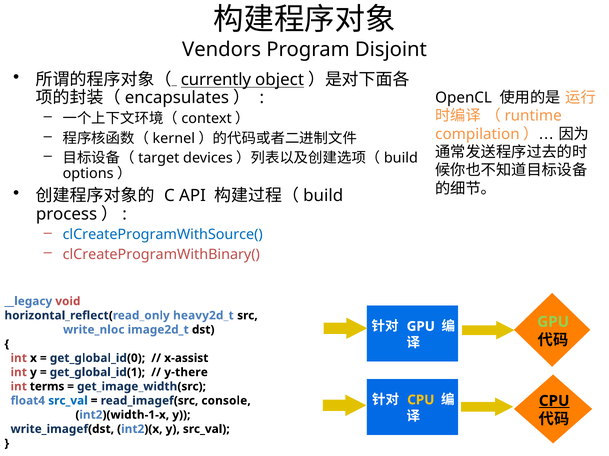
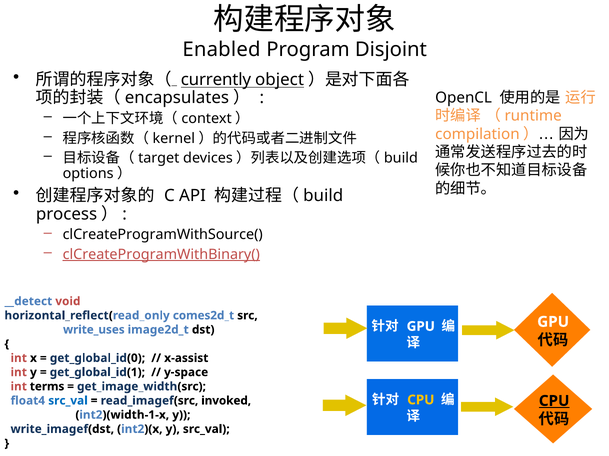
Vendors: Vendors -> Enabled
clCreateProgramWithSource( colour: blue -> black
clCreateProgramWithBinary( underline: none -> present
__legacy: __legacy -> __detect
heavy2d_t: heavy2d_t -> comes2d_t
GPU at (553, 322) colour: light green -> white
write_nloc: write_nloc -> write_uses
y-there: y-there -> y-space
console: console -> invoked
